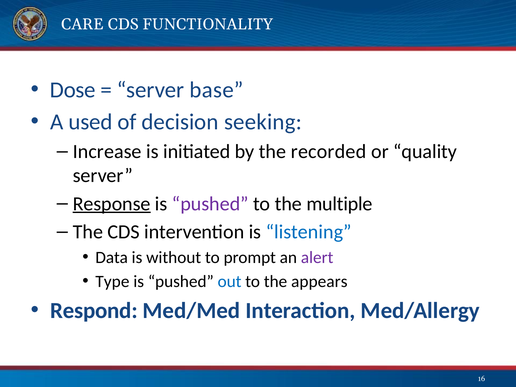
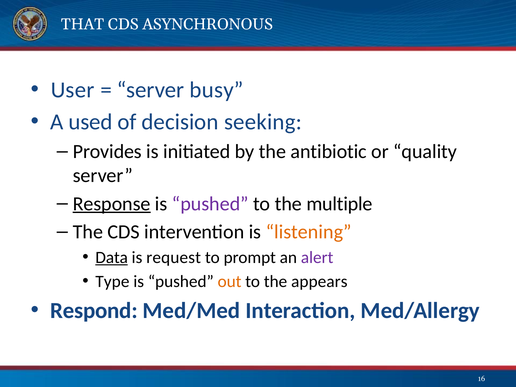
CARE: CARE -> THAT
FUNCTIONALITY: FUNCTIONALITY -> ASYNCHRONOUS
Dose: Dose -> User
base: base -> busy
Increase: Increase -> Provides
recorded: recorded -> antibiotic
listening colour: blue -> orange
Data underline: none -> present
without: without -> request
out colour: blue -> orange
